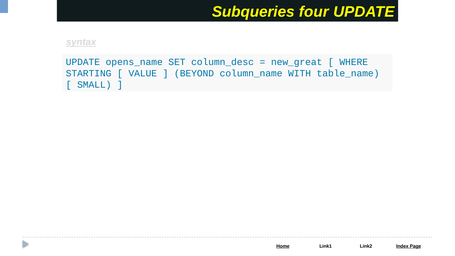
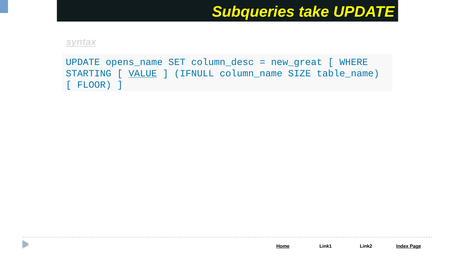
four: four -> take
VALUE underline: none -> present
BEYOND: BEYOND -> IFNULL
WITH: WITH -> SIZE
SMALL: SMALL -> FLOOR
